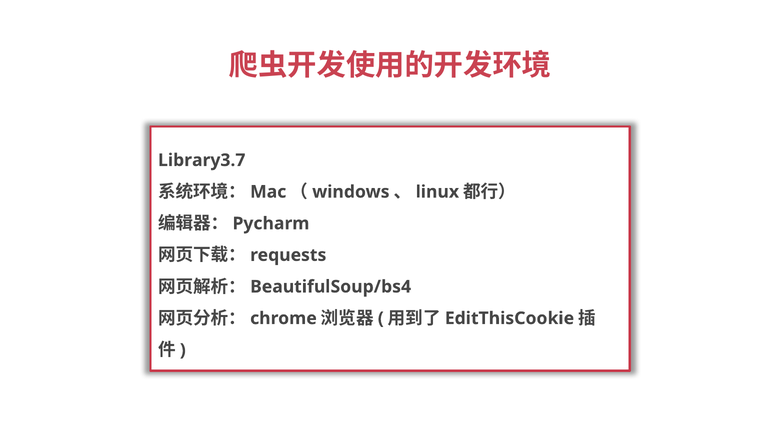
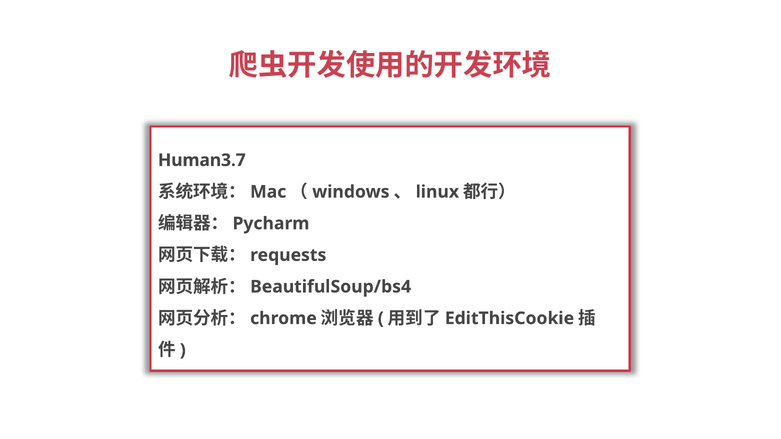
Library3.7: Library3.7 -> Human3.7
